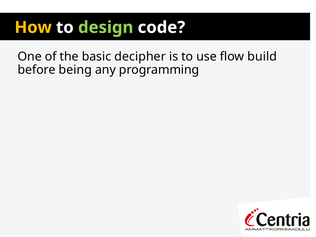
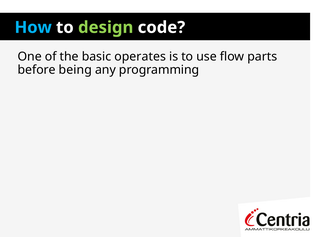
How colour: yellow -> light blue
decipher: decipher -> operates
build: build -> parts
